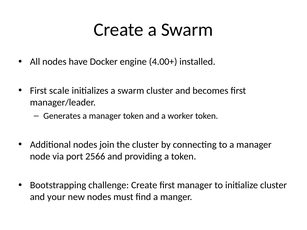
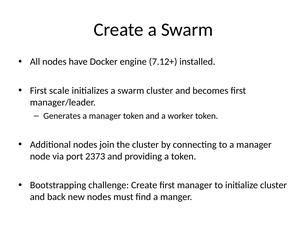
4.00+: 4.00+ -> 7.12+
2566: 2566 -> 2373
your: your -> back
